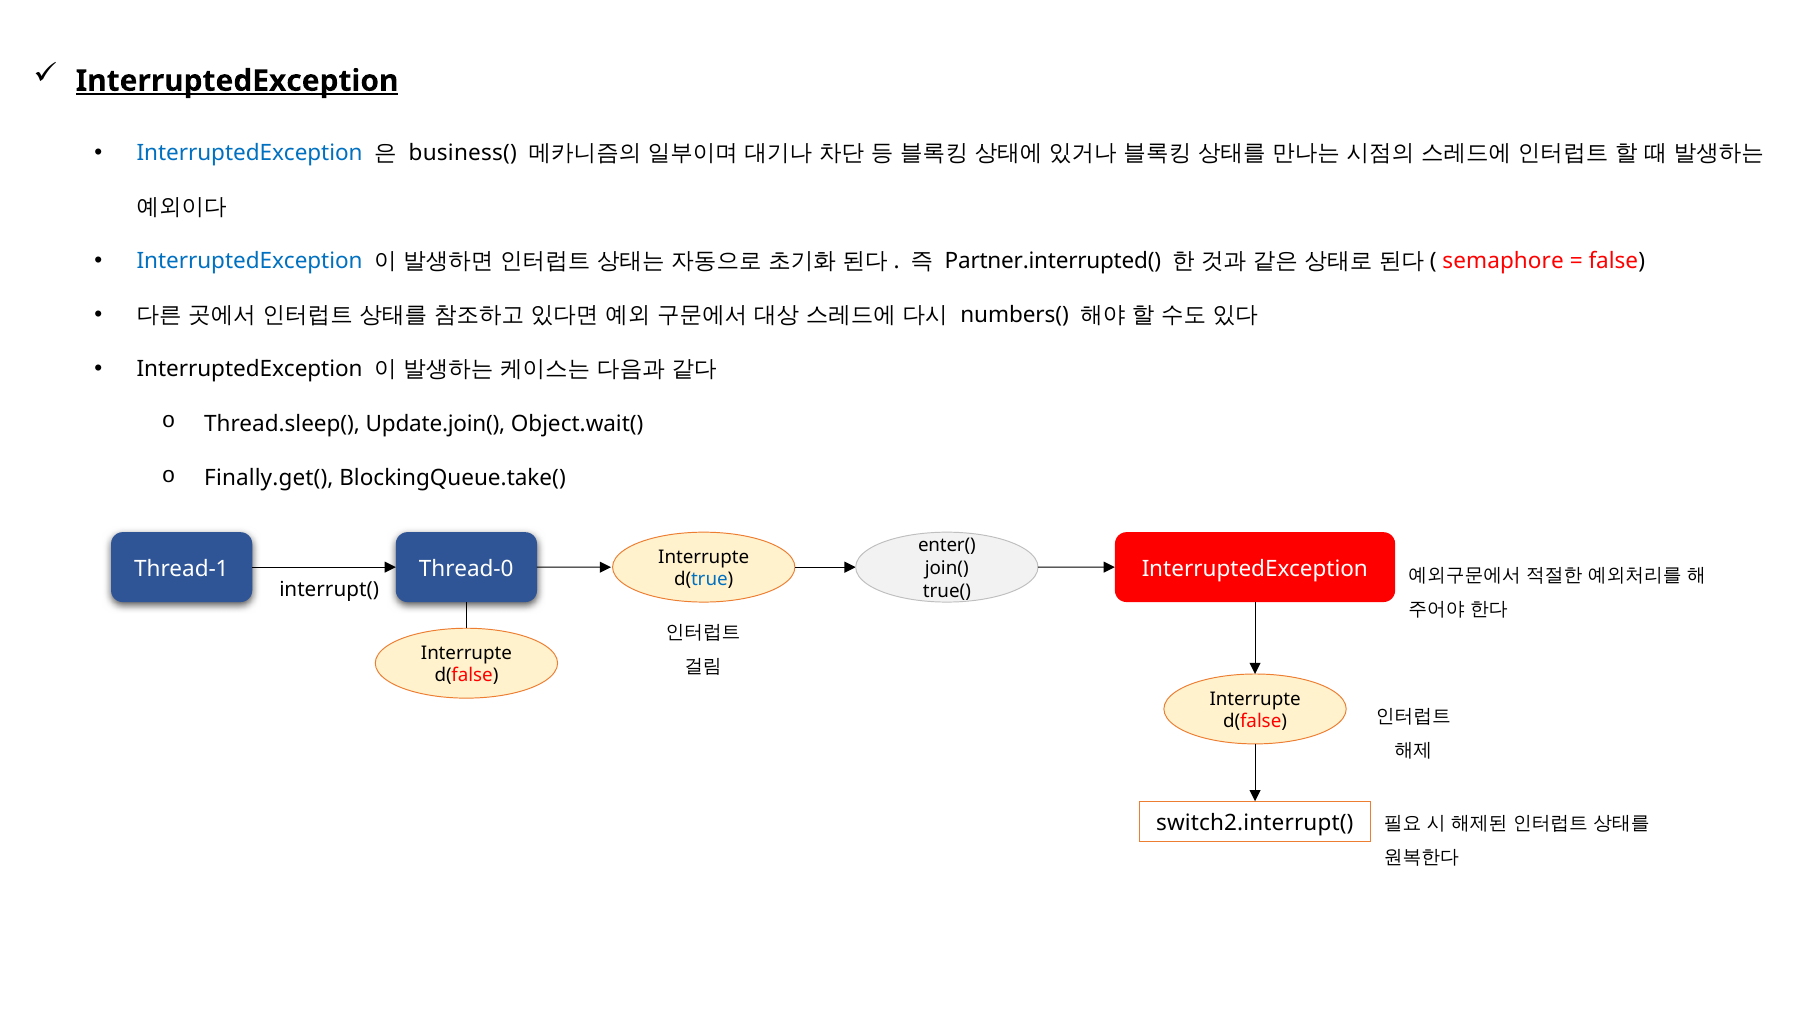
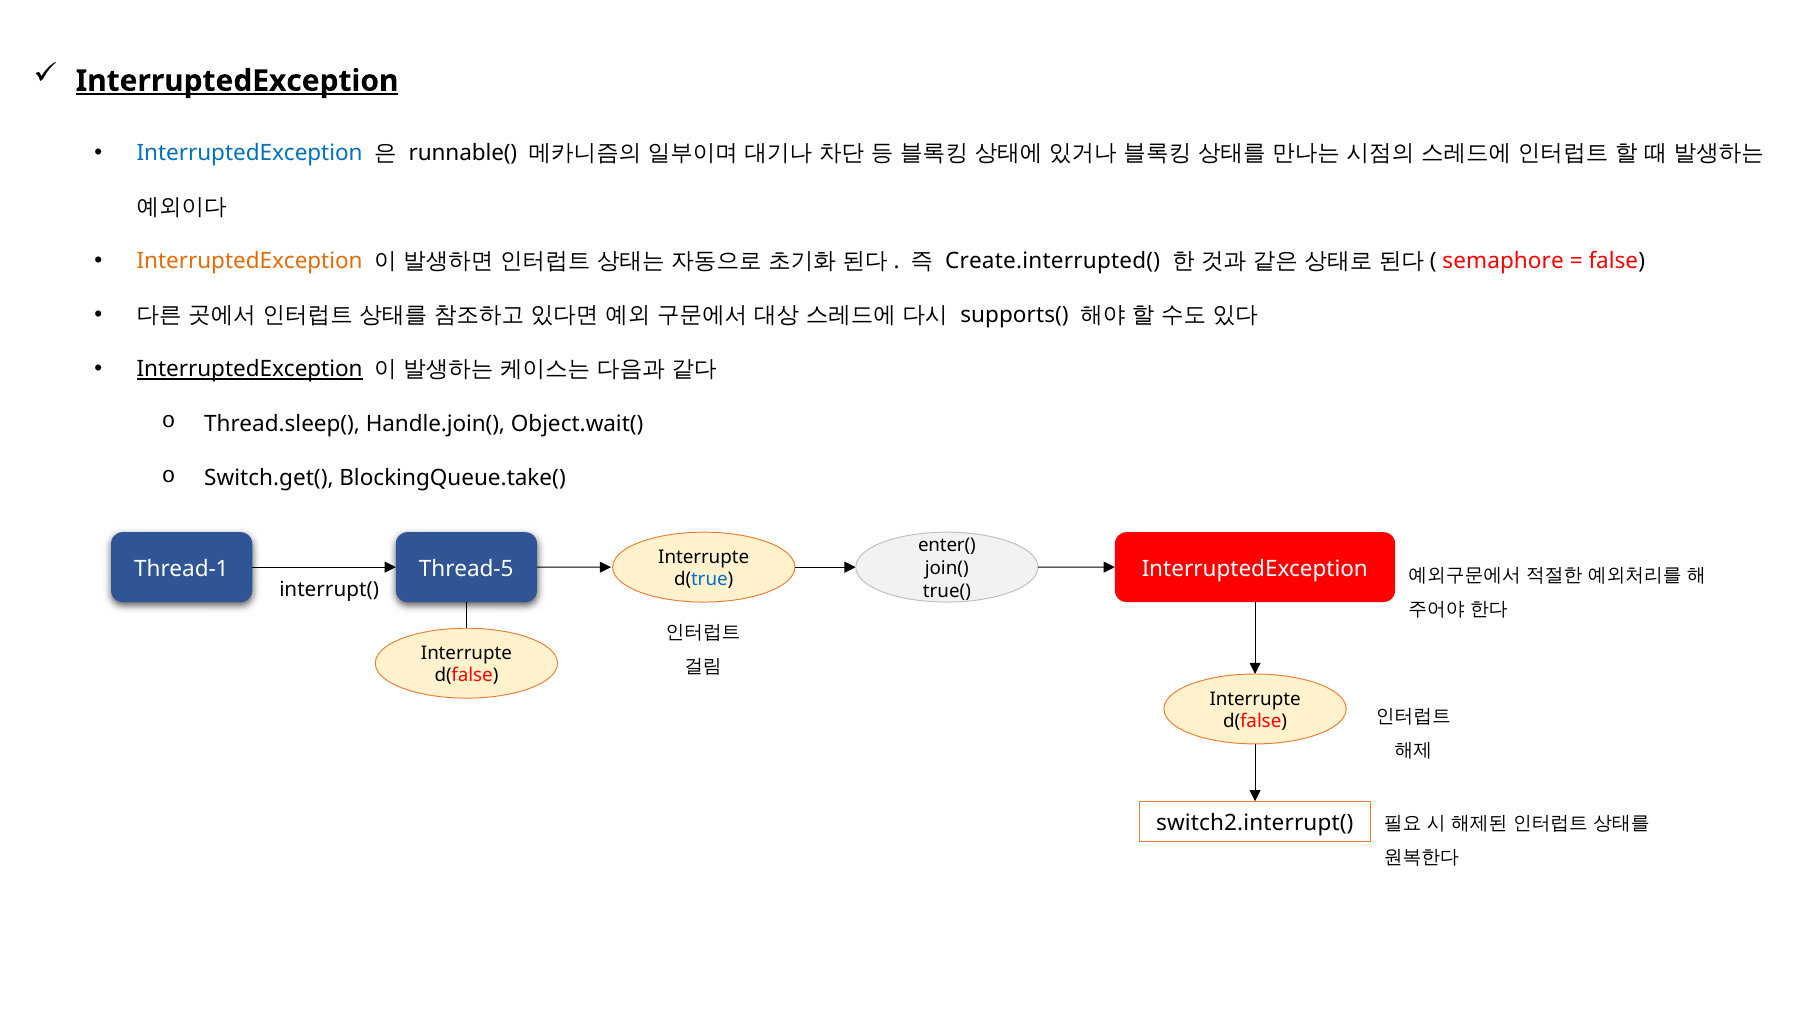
business(: business( -> runnable(
InterruptedException at (250, 261) colour: blue -> orange
Partner.interrupted(: Partner.interrupted( -> Create.interrupted(
numbers(: numbers( -> supports(
InterruptedException at (250, 369) underline: none -> present
Update.join(: Update.join( -> Handle.join(
Finally.get(: Finally.get( -> Switch.get(
Thread-0: Thread-0 -> Thread-5
